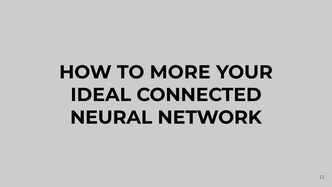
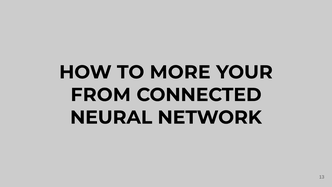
IDEAL: IDEAL -> FROM
